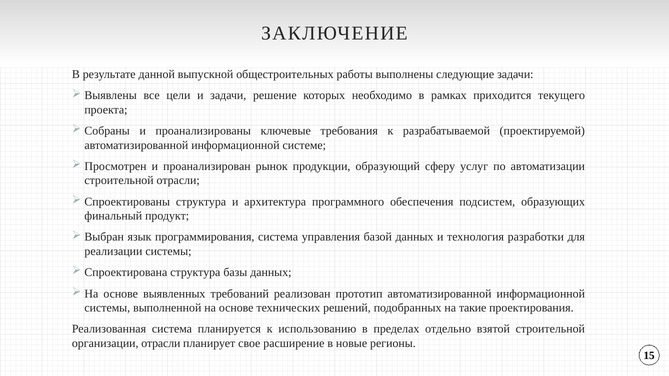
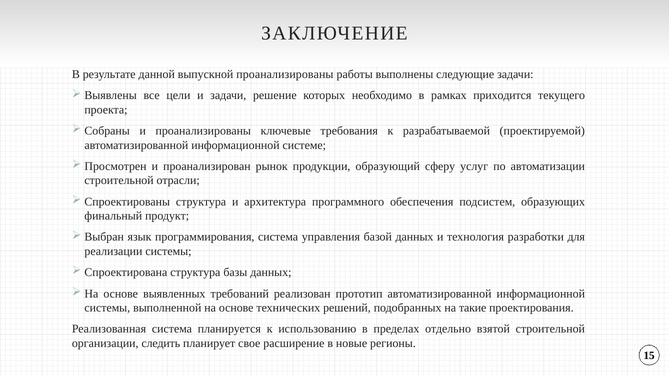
выпускной общестроительных: общестроительных -> проанализированы
организации отрасли: отрасли -> следить
